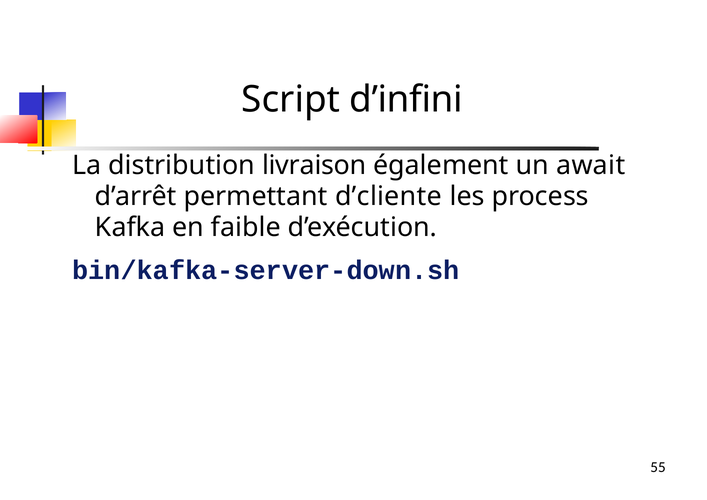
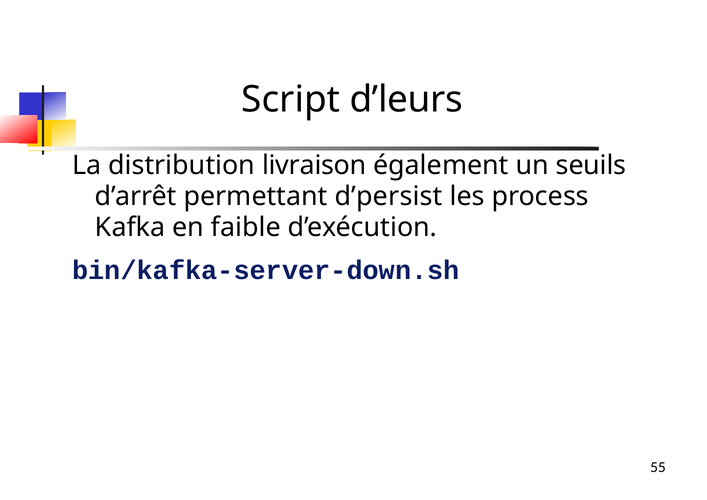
d’infini: d’infini -> d’leurs
await: await -> seuils
d’cliente: d’cliente -> d’persist
